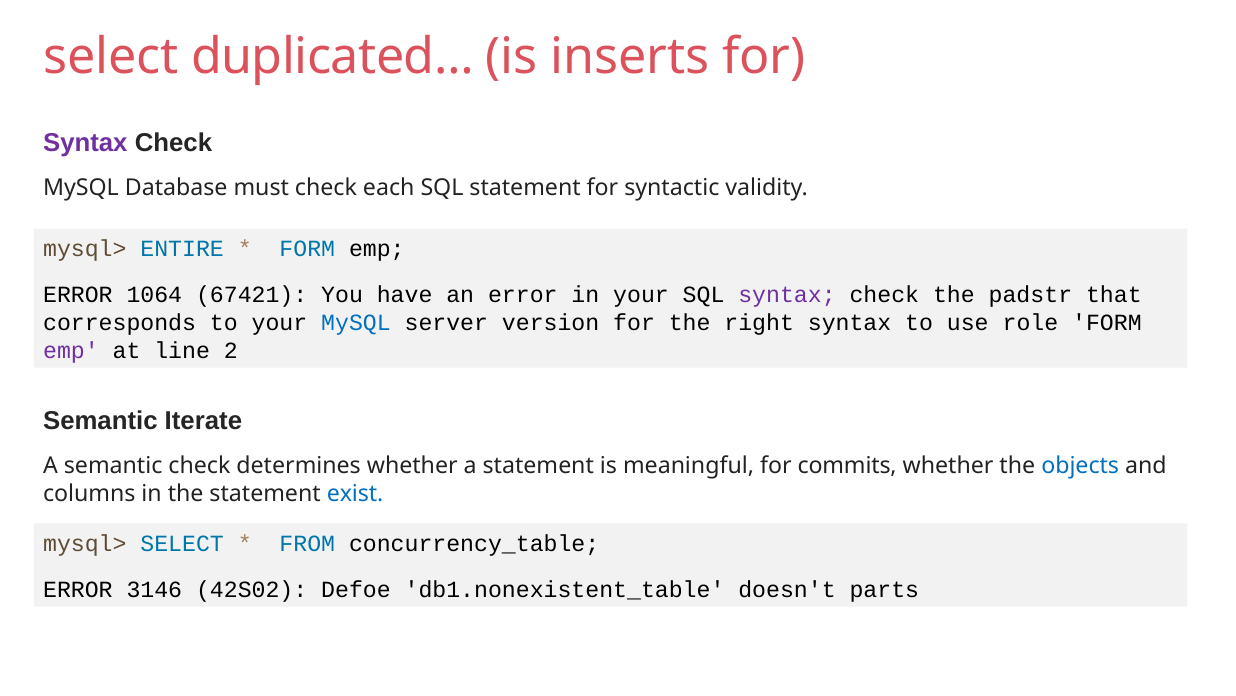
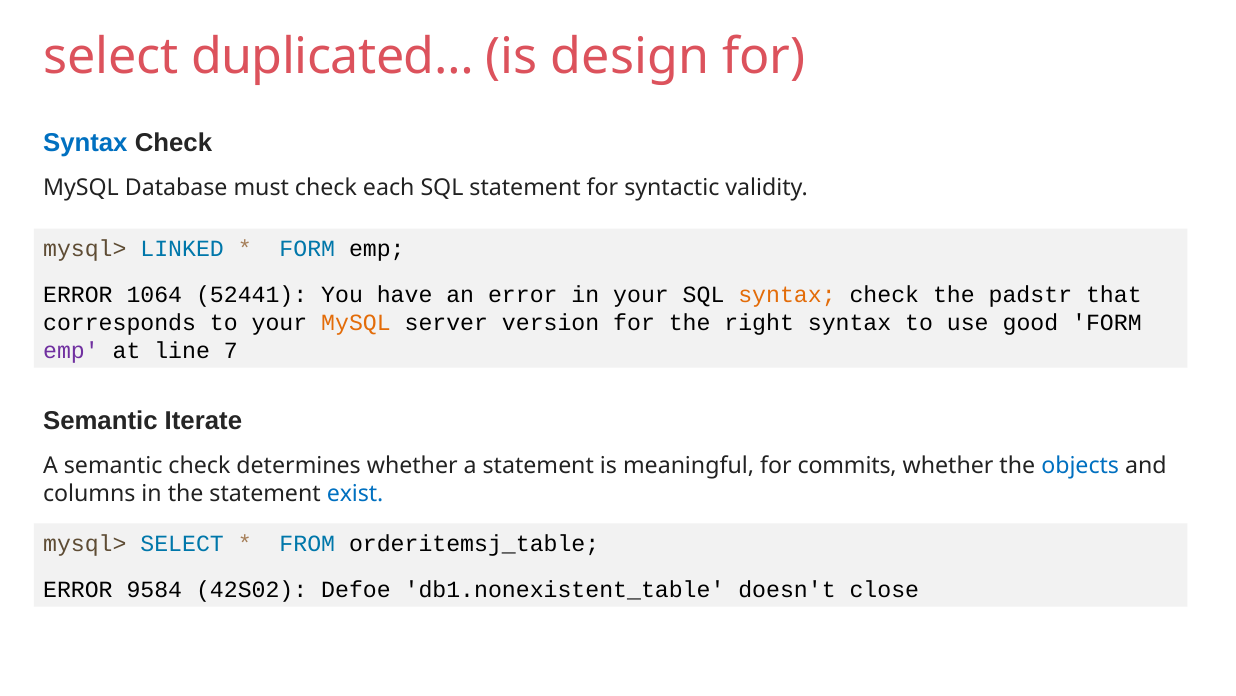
inserts: inserts -> design
Syntax at (85, 143) colour: purple -> blue
ENTIRE: ENTIRE -> LINKED
67421: 67421 -> 52441
syntax at (787, 295) colour: purple -> orange
MySQL at (356, 323) colour: blue -> orange
role: role -> good
2: 2 -> 7
concurrency_table: concurrency_table -> orderitemsj_table
3146: 3146 -> 9584
parts: parts -> close
